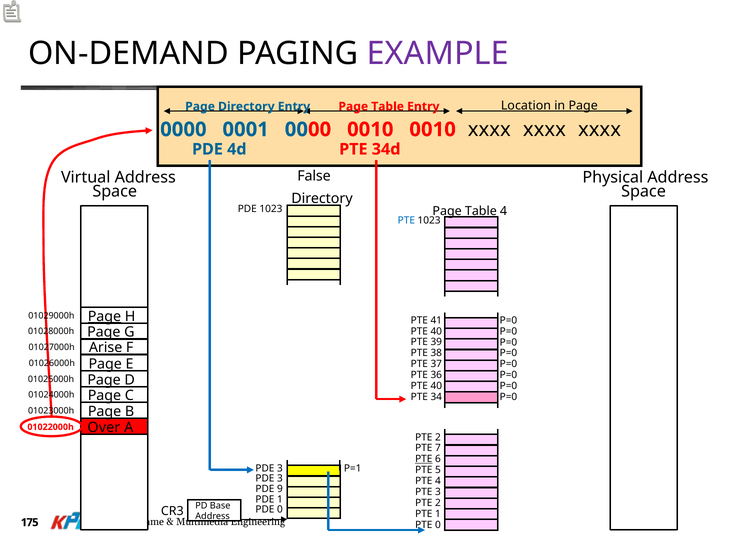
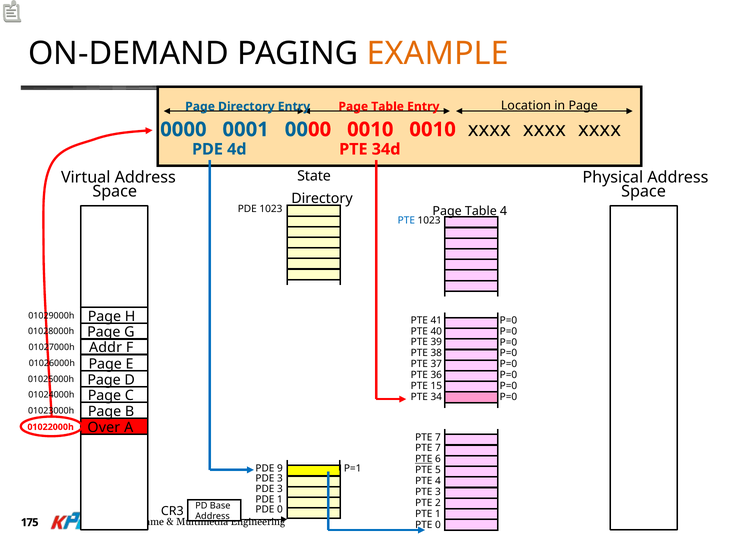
EXAMPLE colour: purple -> orange
False: False -> State
Page at (104, 317) underline: present -> none
Arise: Arise -> Addr
40 at (436, 386): 40 -> 15
2 at (438, 438): 2 -> 7
3 at (280, 469): 3 -> 9
9 at (280, 489): 9 -> 3
